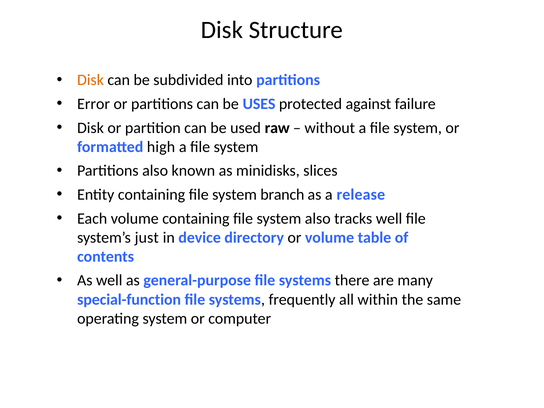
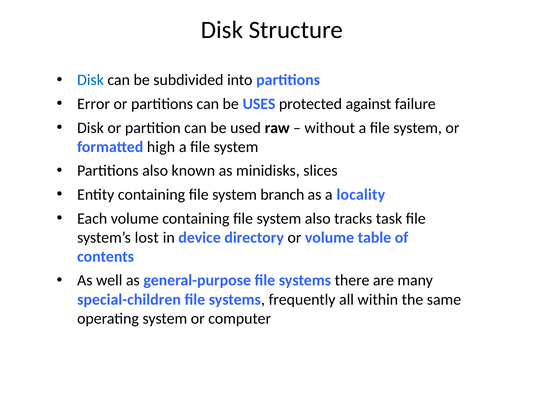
Disk at (91, 80) colour: orange -> blue
release: release -> locality
tracks well: well -> task
just: just -> lost
special-function: special-function -> special-children
